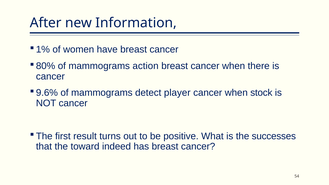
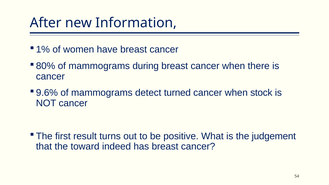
action: action -> during
player: player -> turned
successes: successes -> judgement
